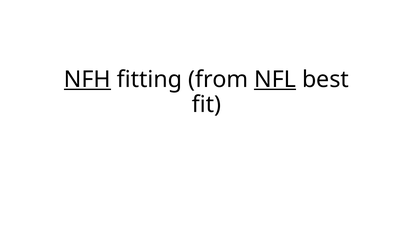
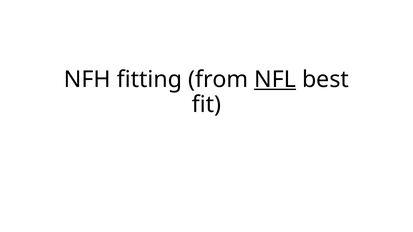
NFH underline: present -> none
